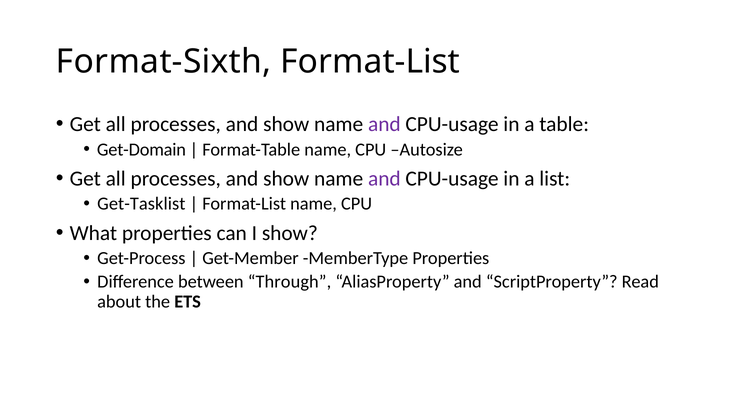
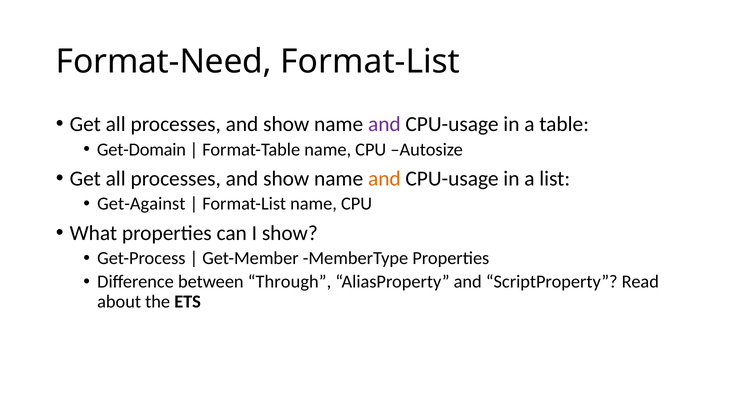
Format-Sixth: Format-Sixth -> Format-Need
and at (384, 178) colour: purple -> orange
Get-Tasklist: Get-Tasklist -> Get-Against
